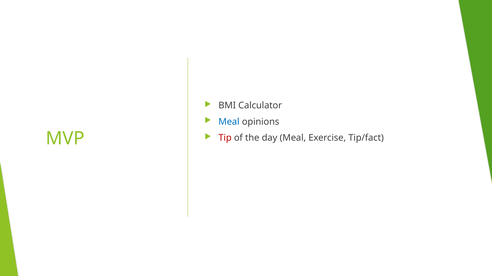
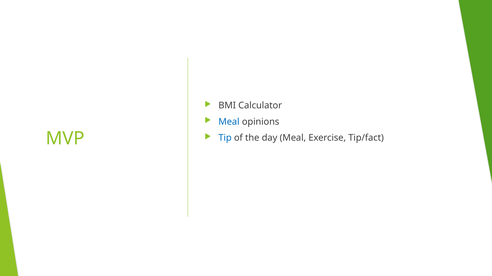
Tip colour: red -> blue
